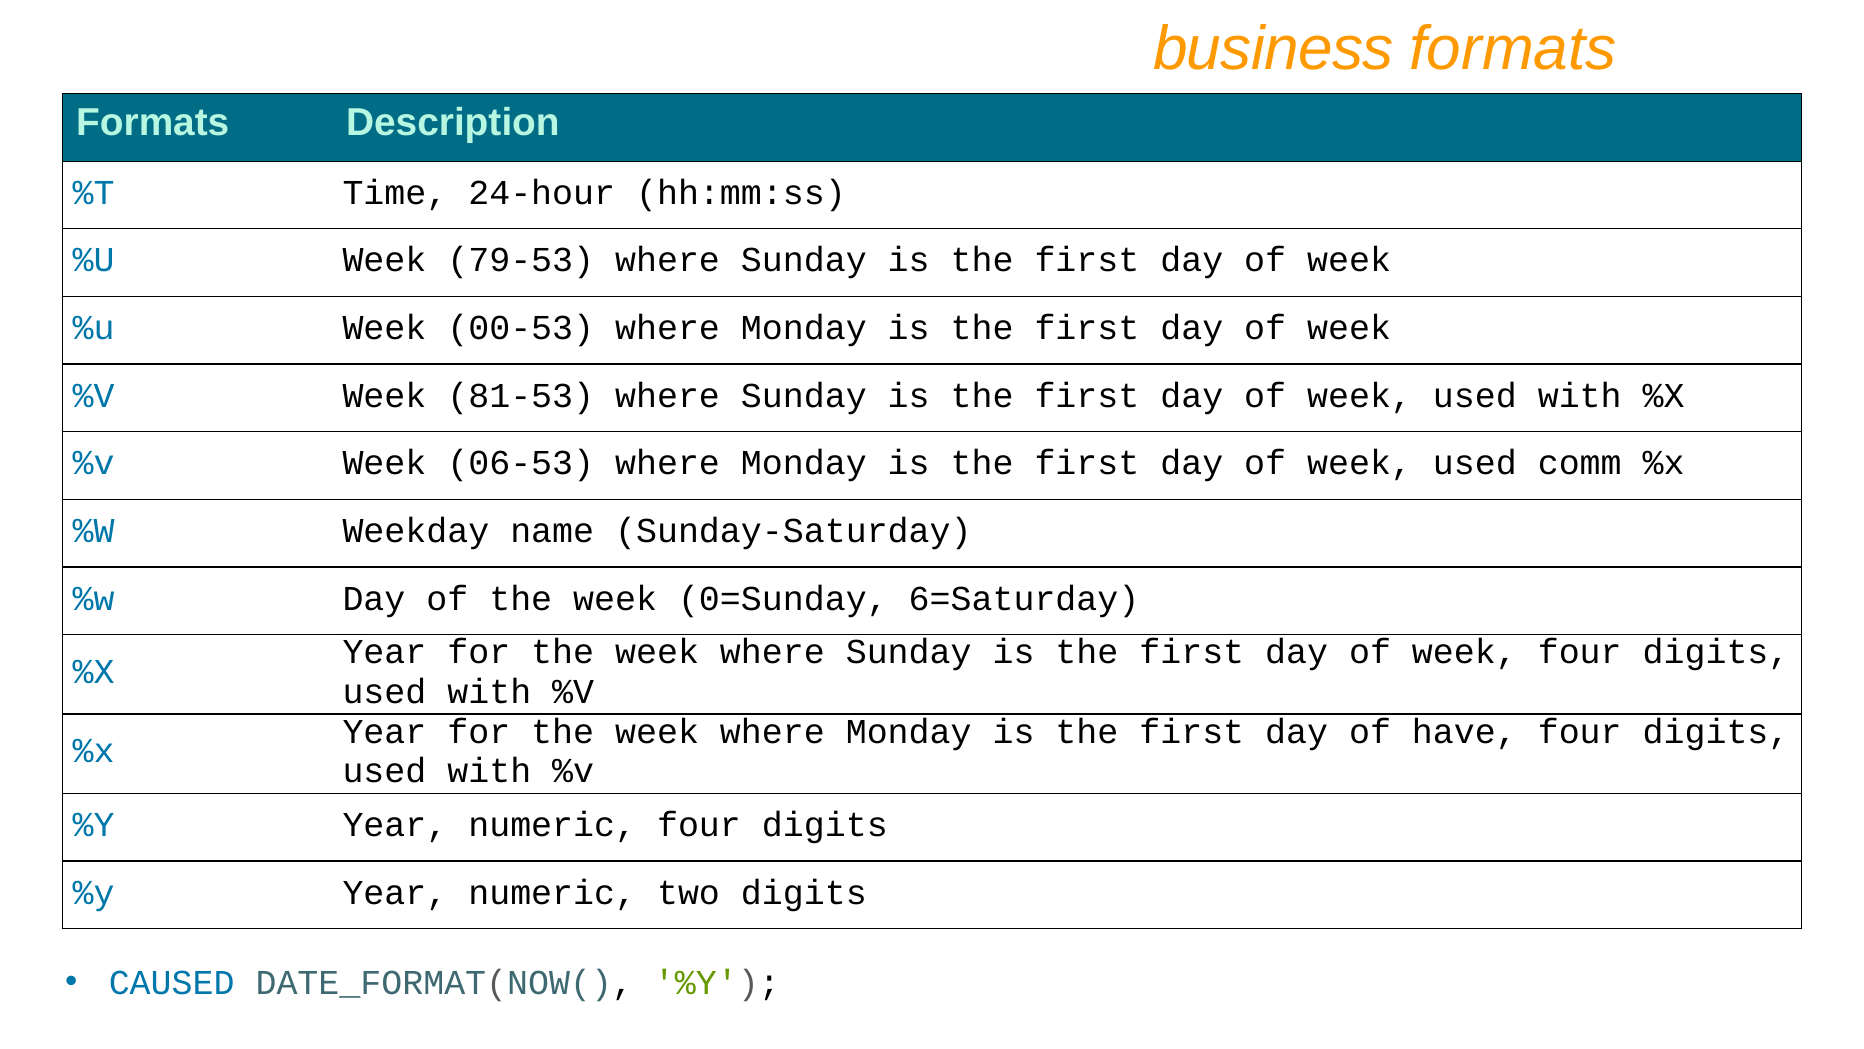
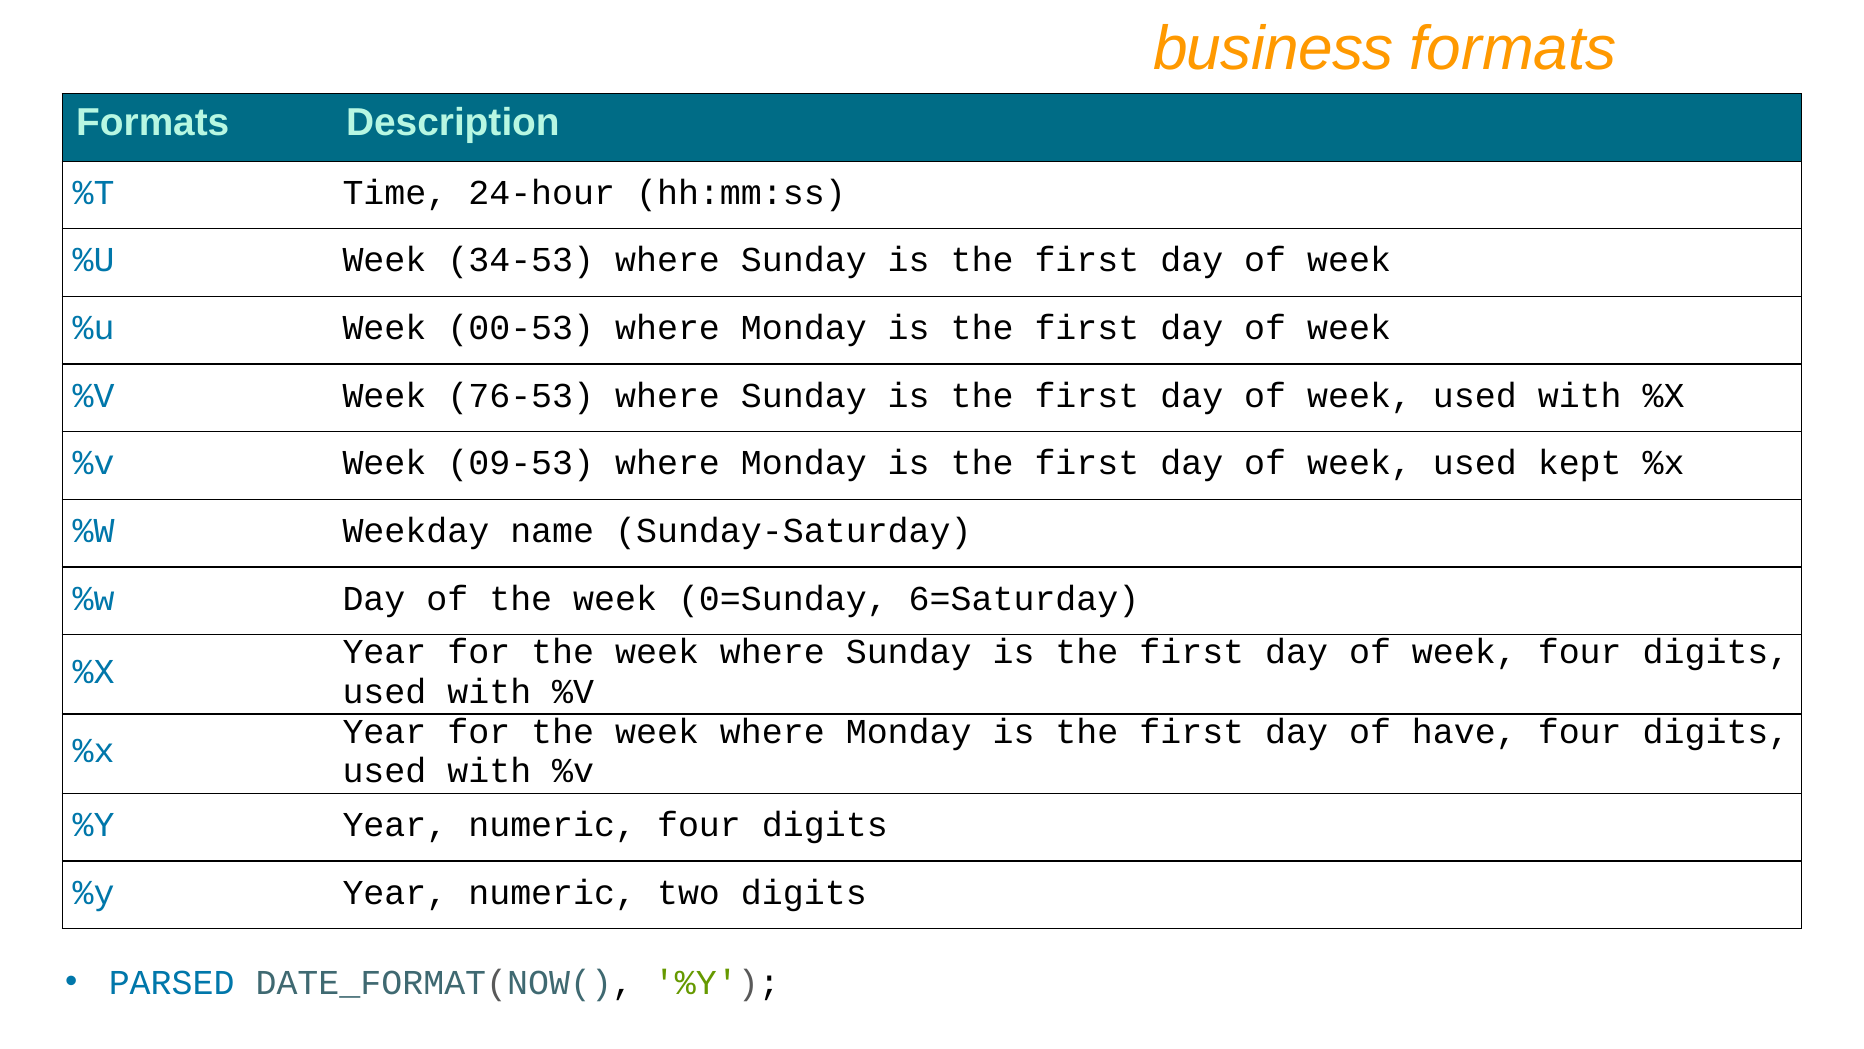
79-53: 79-53 -> 34-53
81-53: 81-53 -> 76-53
06-53: 06-53 -> 09-53
comm: comm -> kept
CAUSED: CAUSED -> PARSED
